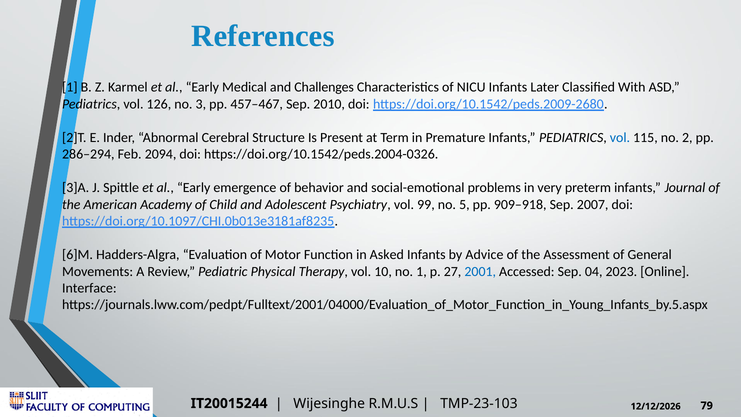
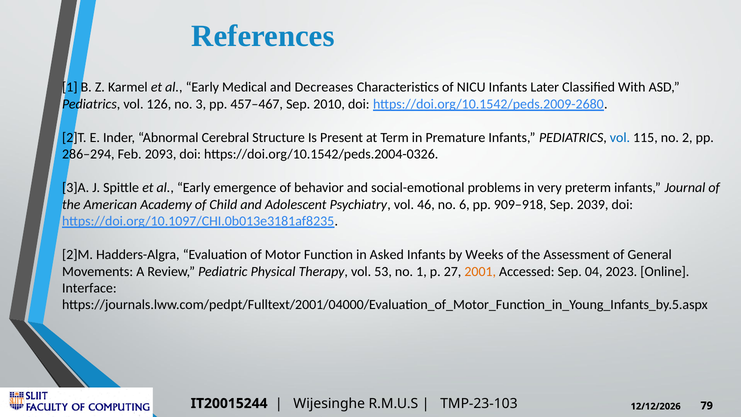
Challenges: Challenges -> Decreases
2094: 2094 -> 2093
99: 99 -> 46
5: 5 -> 6
2007: 2007 -> 2039
6]M: 6]M -> 2]M
Advice: Advice -> Weeks
10: 10 -> 53
2001 colour: blue -> orange
